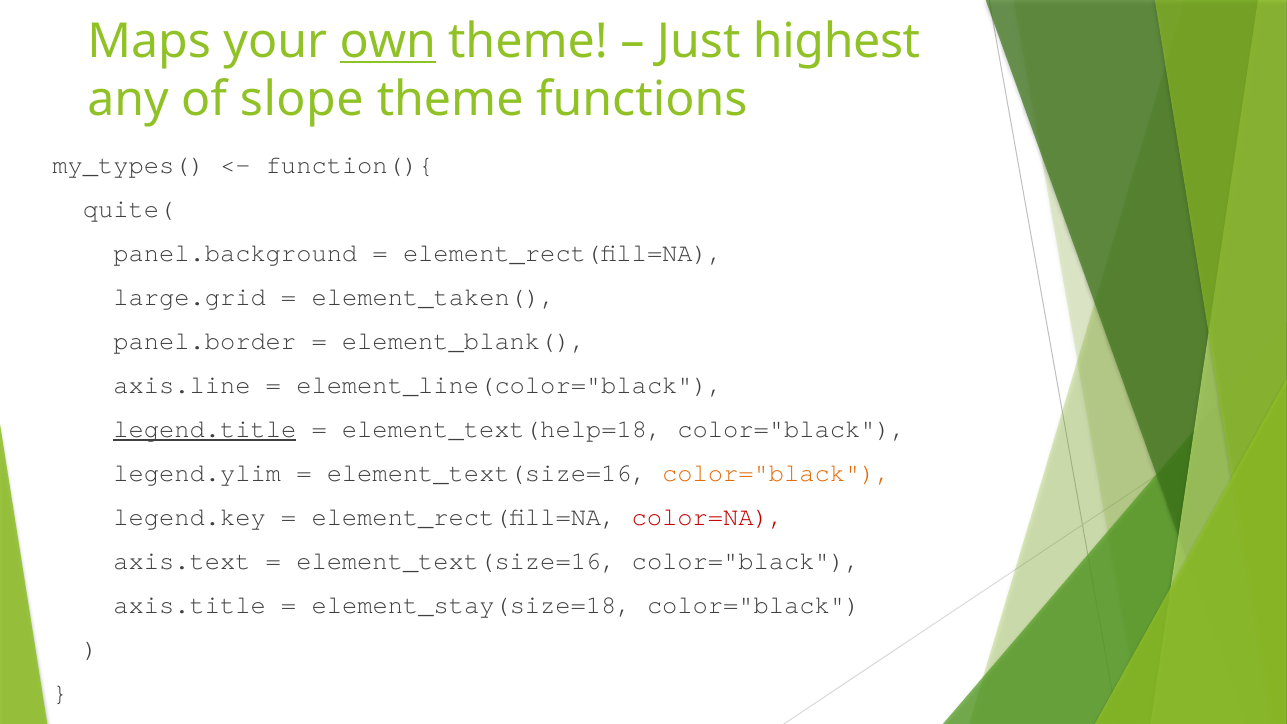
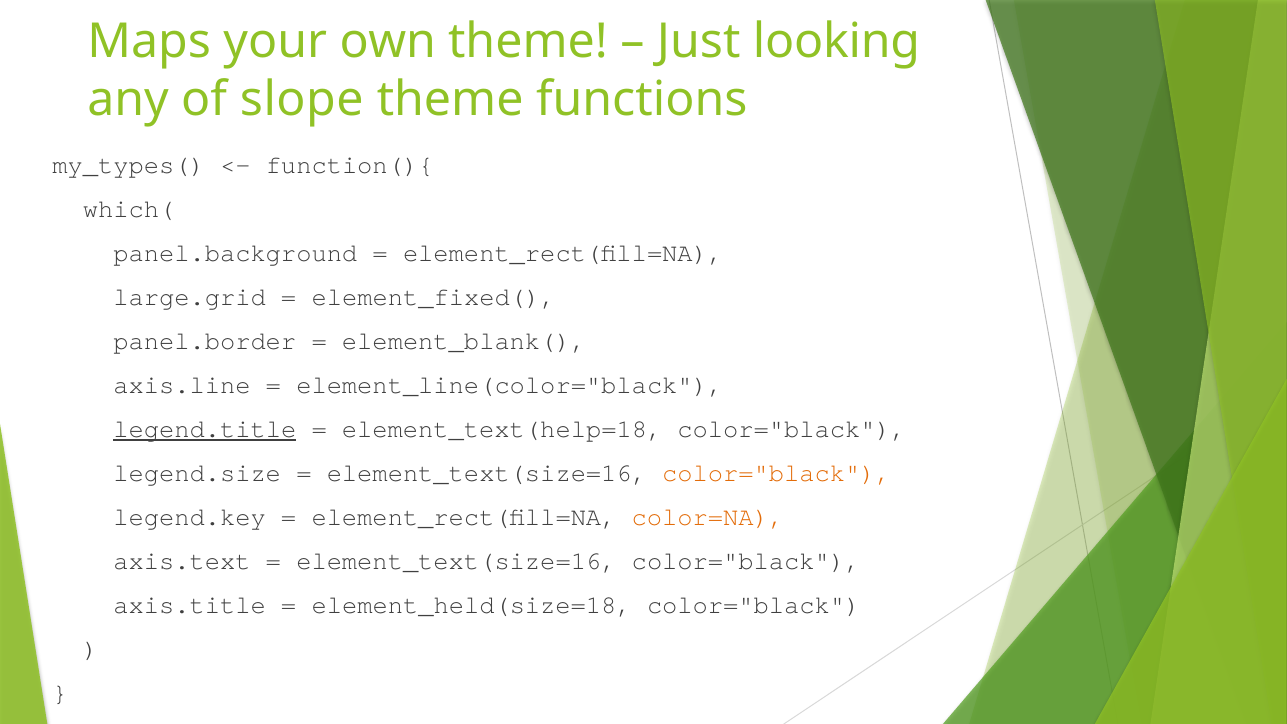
own underline: present -> none
highest: highest -> looking
quite(: quite( -> which(
element_taken(: element_taken( -> element_fixed(
legend.ylim: legend.ylim -> legend.size
color=NA colour: red -> orange
element_stay(size=18: element_stay(size=18 -> element_held(size=18
